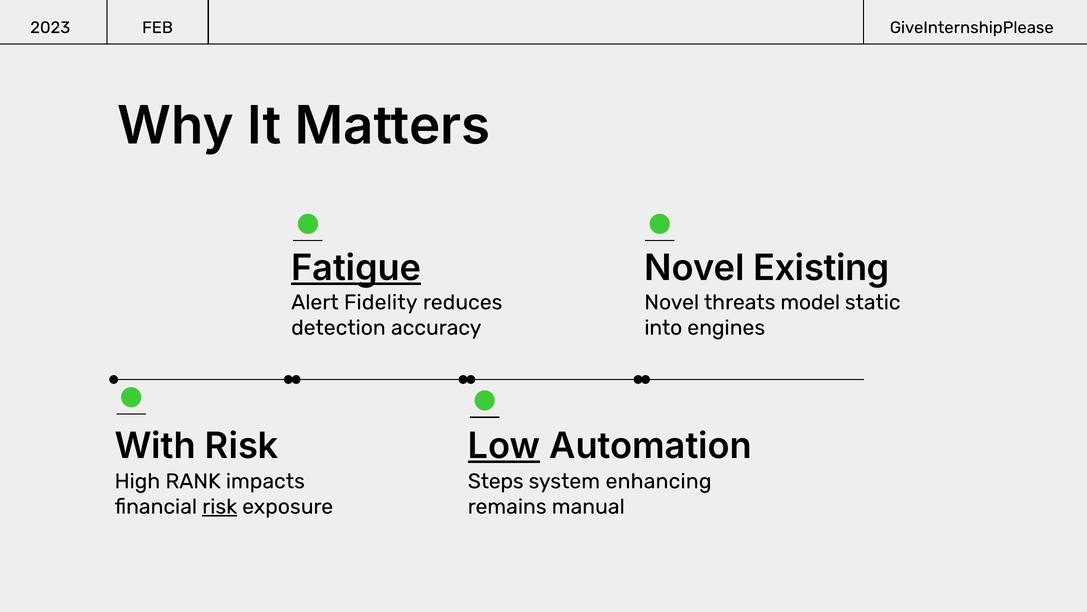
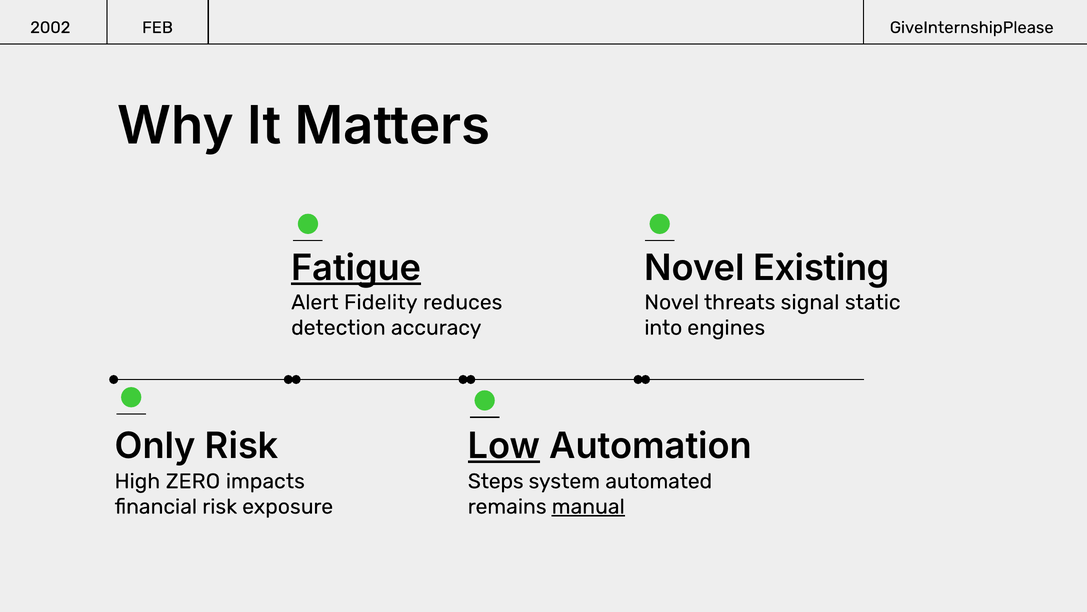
2023: 2023 -> 2002
model: model -> signal
With: With -> Only
RANK: RANK -> ZERO
enhancing: enhancing -> automated
risk at (220, 506) underline: present -> none
manual underline: none -> present
